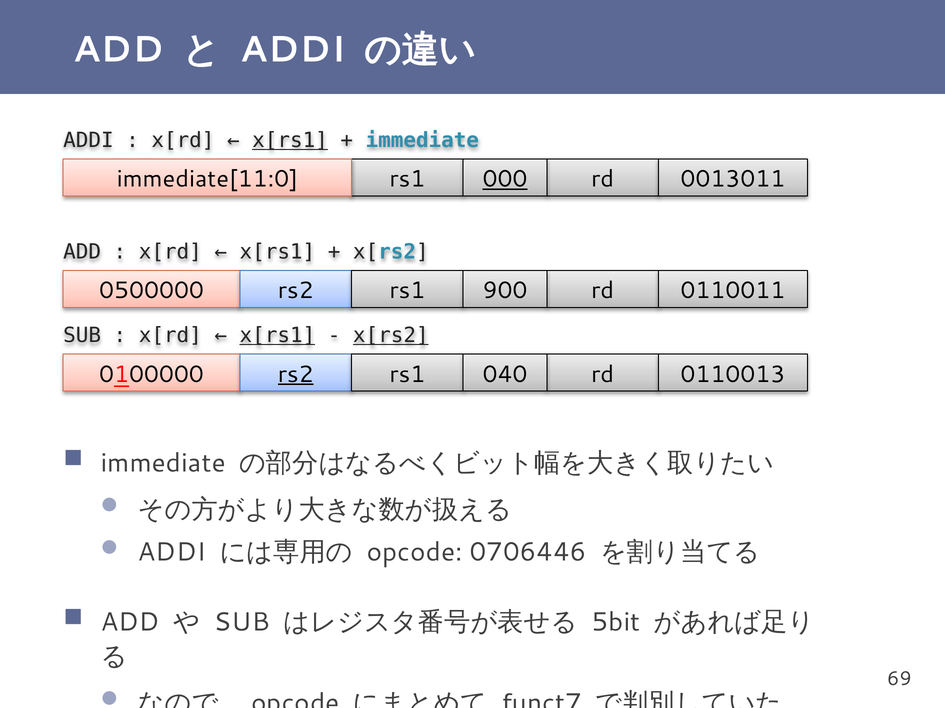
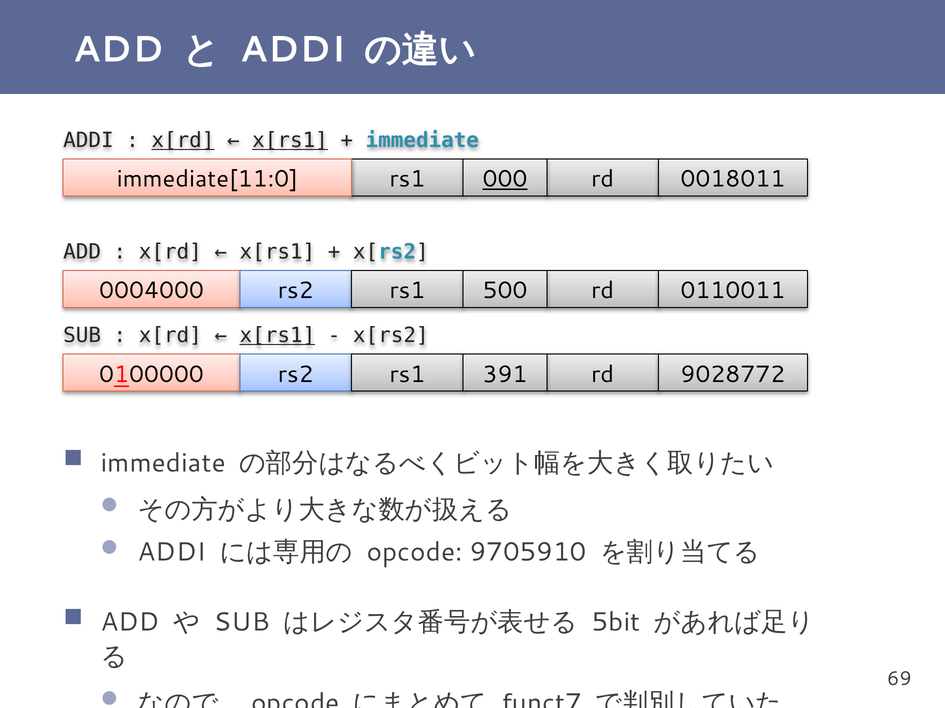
x[rd at (183, 141) underline: none -> present
0013011: 0013011 -> 0018011
0500000: 0500000 -> 0004000
900: 900 -> 500
x[rs2 at (391, 336) underline: present -> none
rs2 at (296, 375) underline: present -> none
040: 040 -> 391
0110013: 0110013 -> 9028772
0706446: 0706446 -> 9705910
